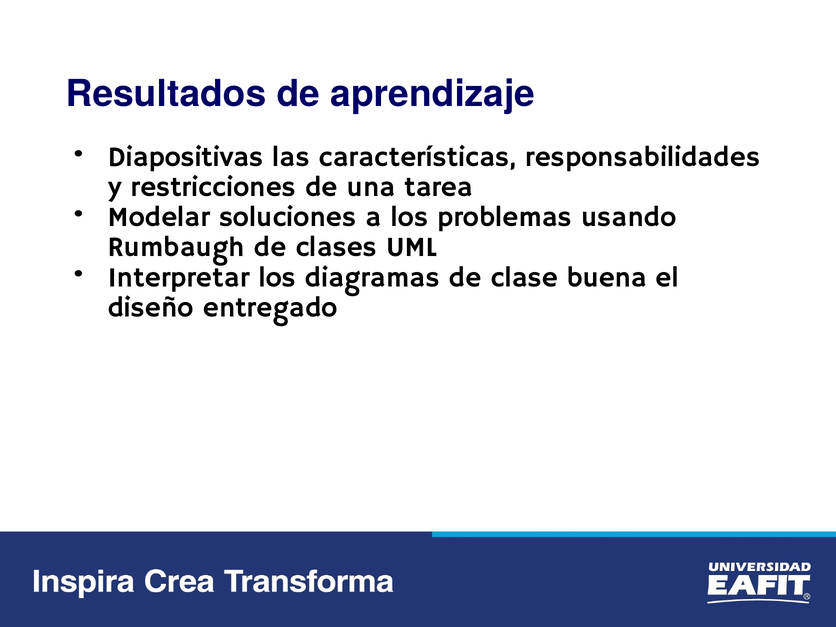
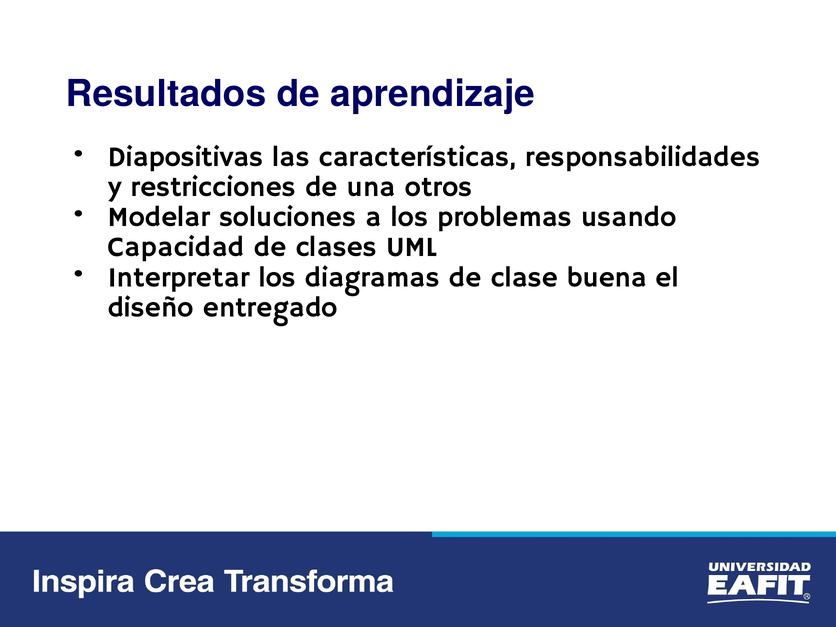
tarea: tarea -> otros
Rumbaugh: Rumbaugh -> Capacidad
